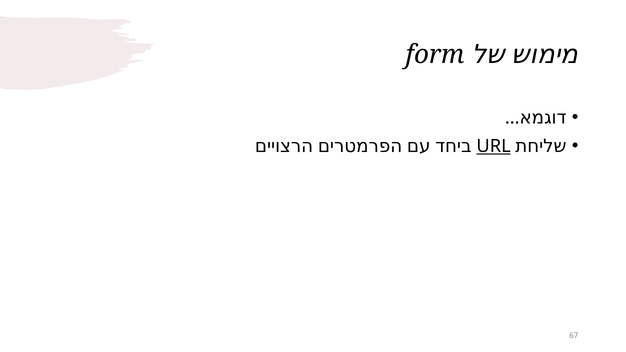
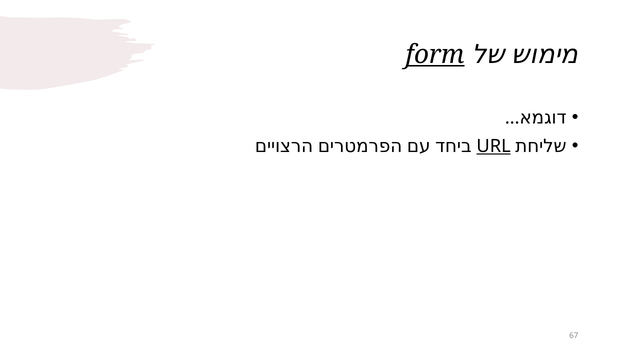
form underline: none -> present
